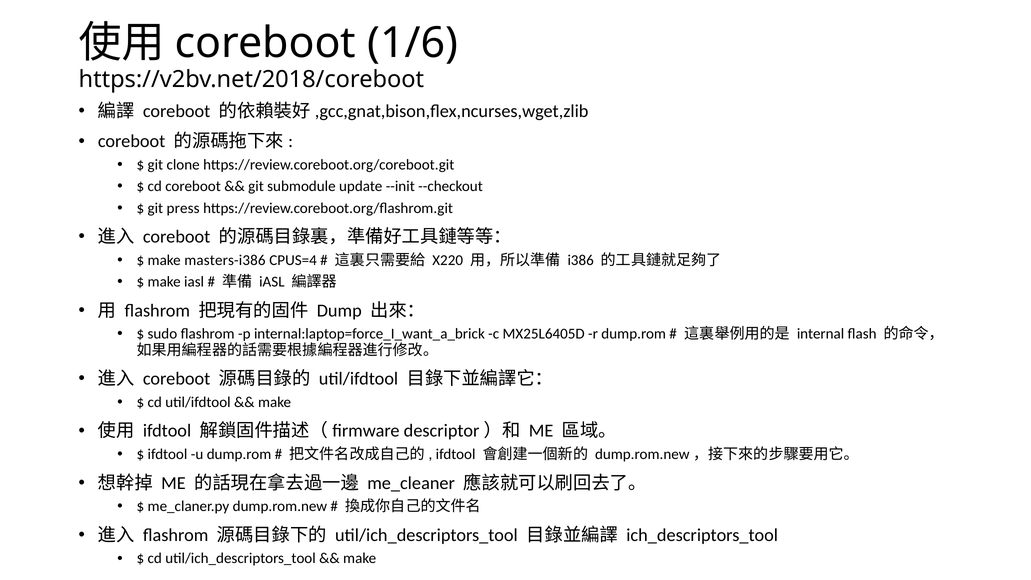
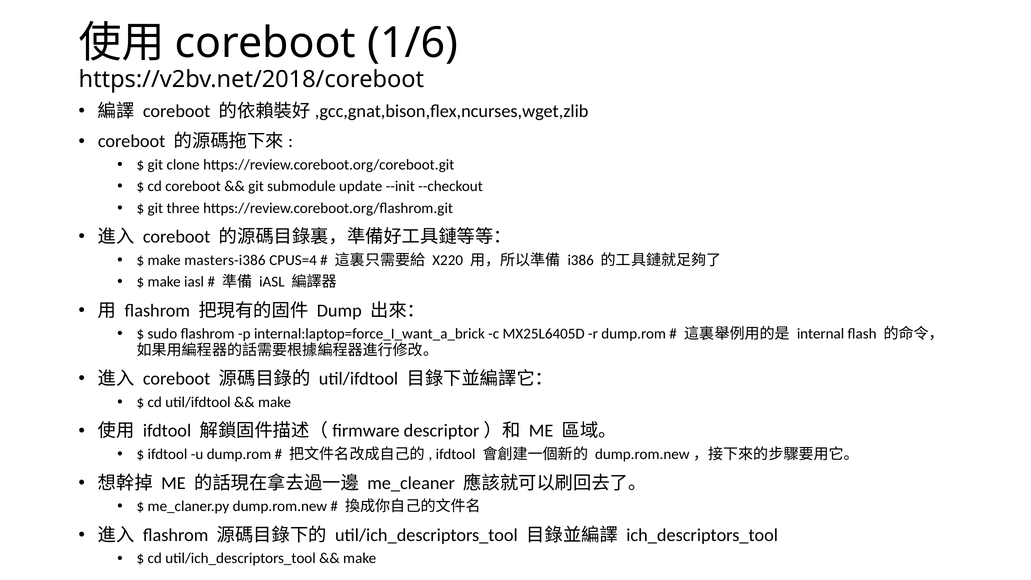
press: press -> three
